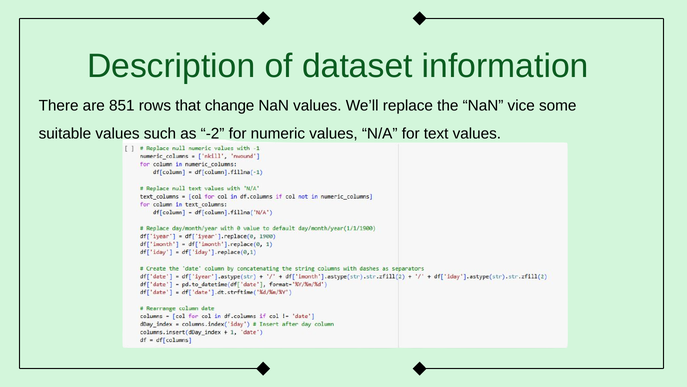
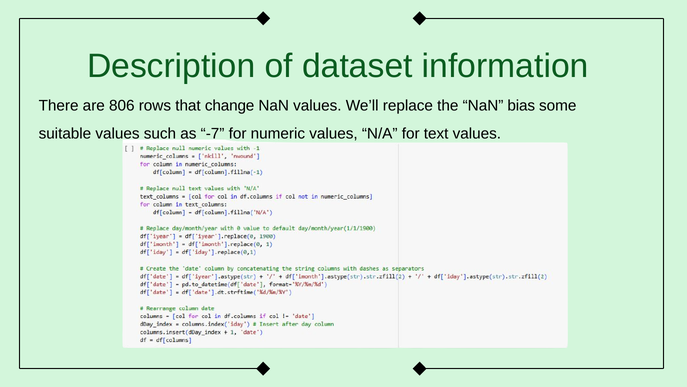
851: 851 -> 806
vice: vice -> bias
-2: -2 -> -7
